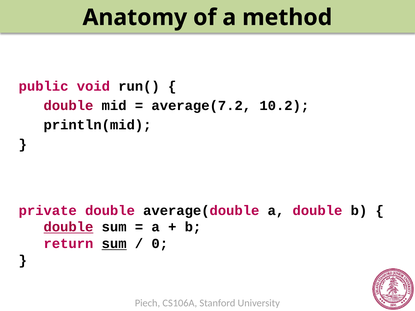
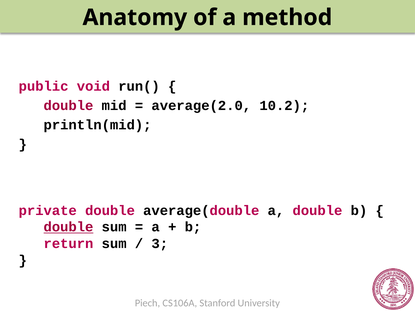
average(7.2: average(7.2 -> average(2.0
sum at (114, 244) underline: present -> none
0: 0 -> 3
